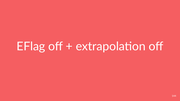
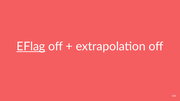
EFlag underline: none -> present
